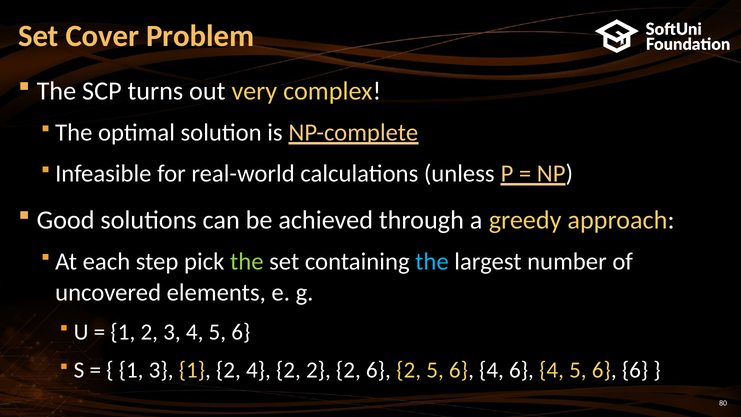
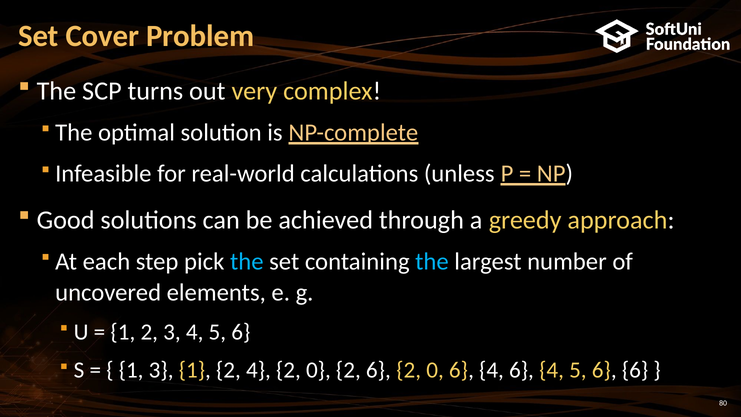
the at (247, 261) colour: light green -> light blue
4 2 2: 2 -> 0
6 2 5: 5 -> 0
